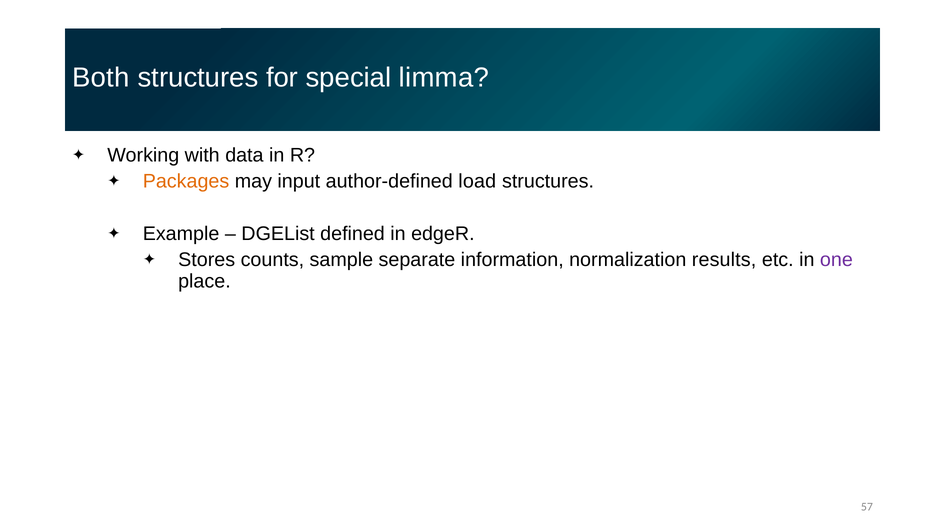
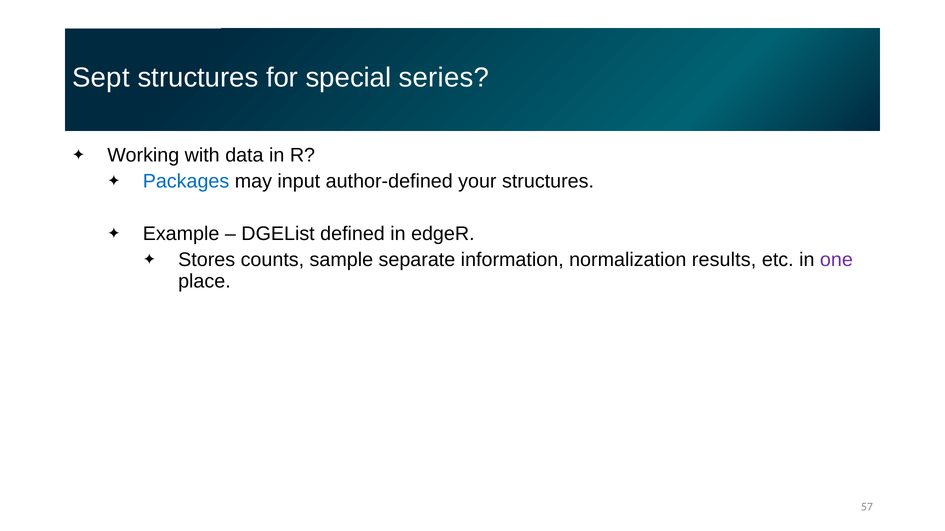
Both: Both -> Sept
limma: limma -> series
Packages colour: orange -> blue
load: load -> your
